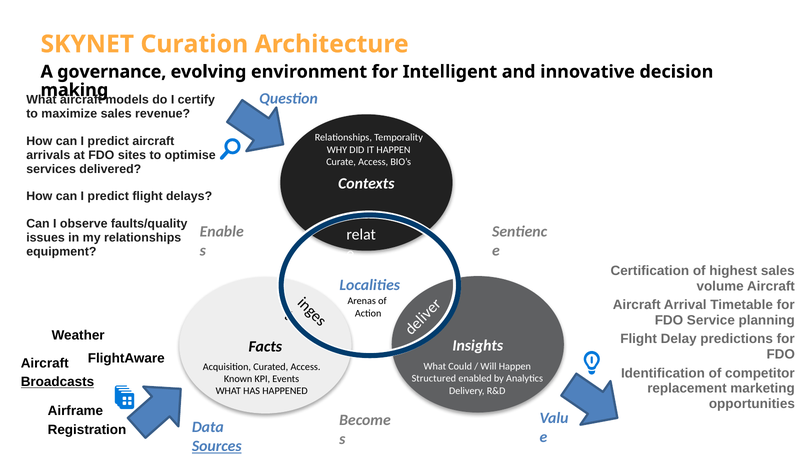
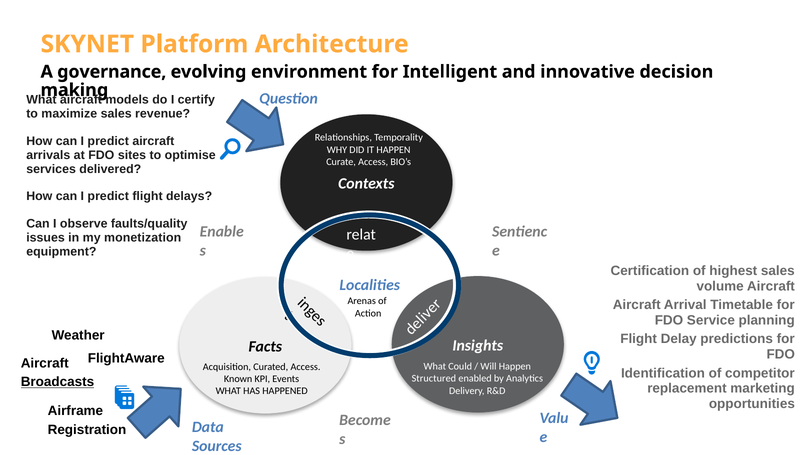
Curation: Curation -> Platform
my relationships: relationships -> monetization
Sources underline: present -> none
